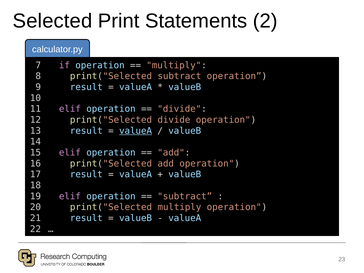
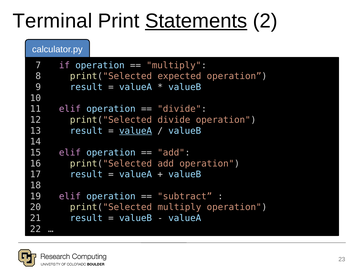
Selected: Selected -> Terminal
Statements underline: none -> present
print("Selected subtract: subtract -> expected
